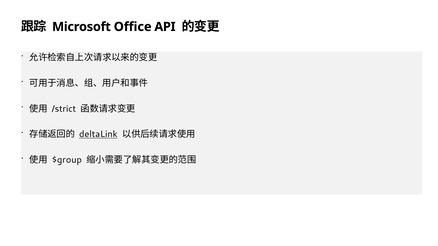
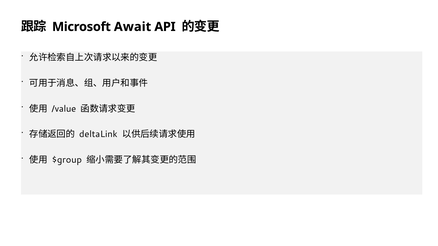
Office: Office -> Await
/strict: /strict -> /value
deltaLink underline: present -> none
